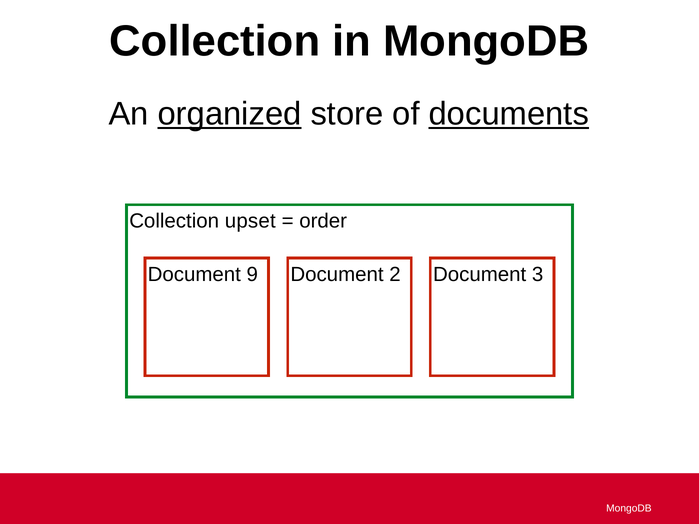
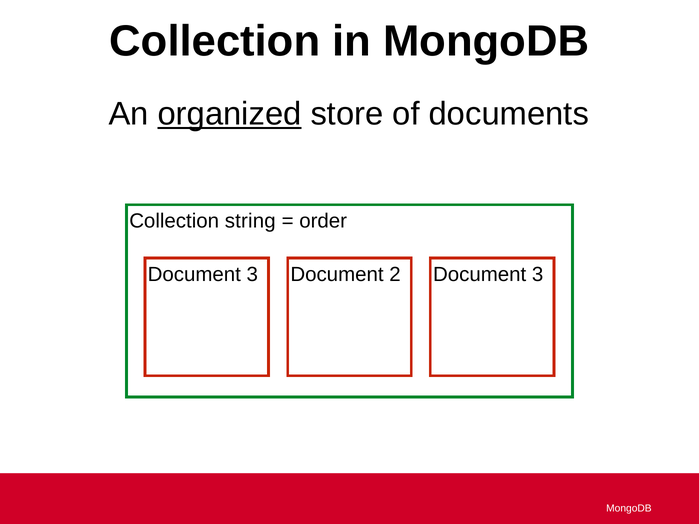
documents underline: present -> none
upset: upset -> string
9 at (252, 275): 9 -> 3
